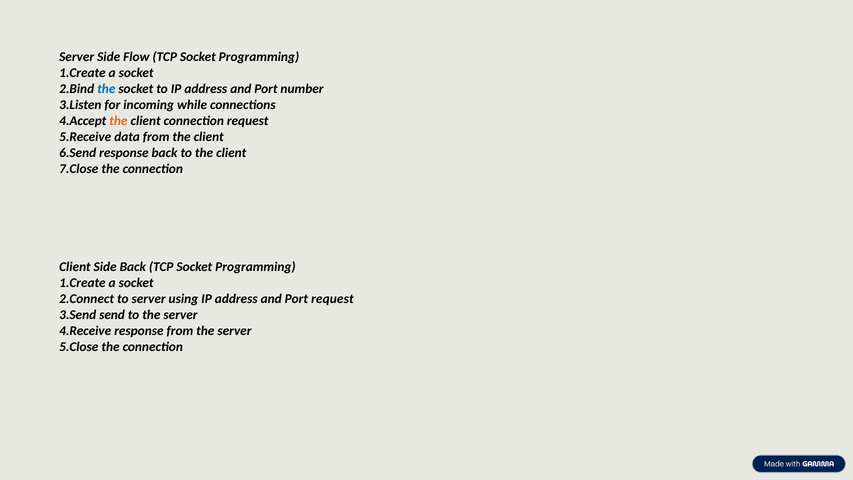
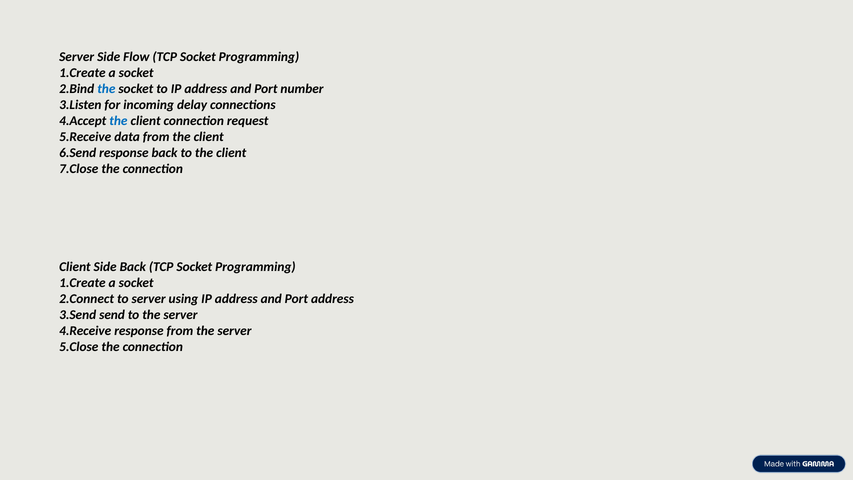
while: while -> delay
the at (118, 121) colour: orange -> blue
Port request: request -> address
